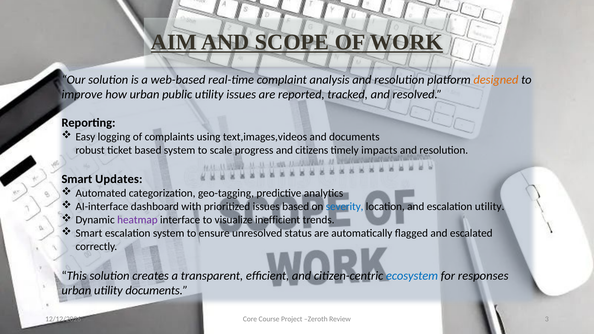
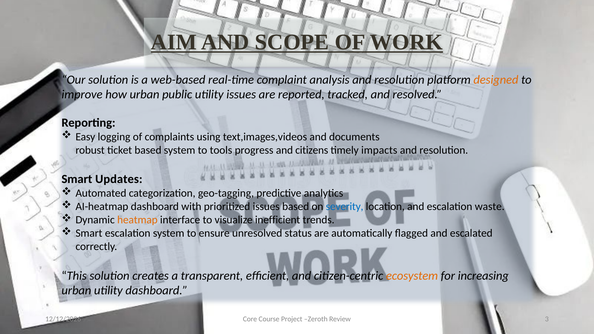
scale: scale -> tools
AI-interface: AI-interface -> AI-heatmap
escalation utility: utility -> waste
heatmap colour: purple -> orange
ecosystem colour: blue -> orange
responses: responses -> increasing
utility documents: documents -> dashboard
